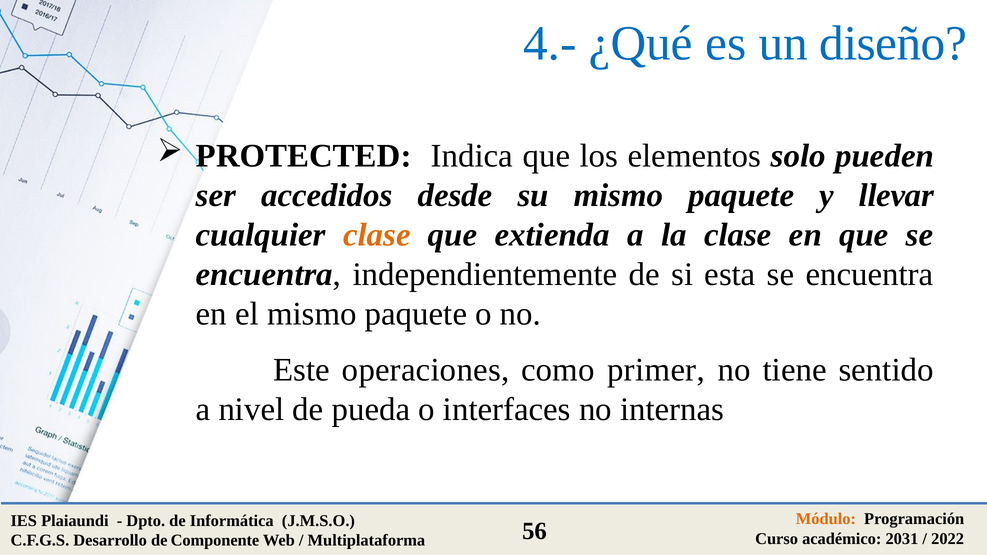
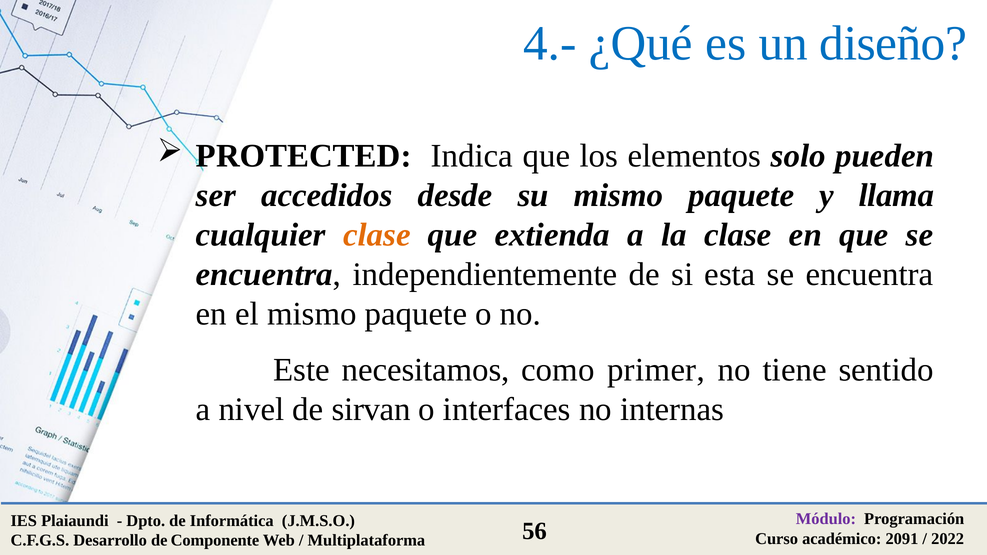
llevar: llevar -> llama
operaciones: operaciones -> necesitamos
pueda: pueda -> sirvan
Módulo colour: orange -> purple
2031: 2031 -> 2091
